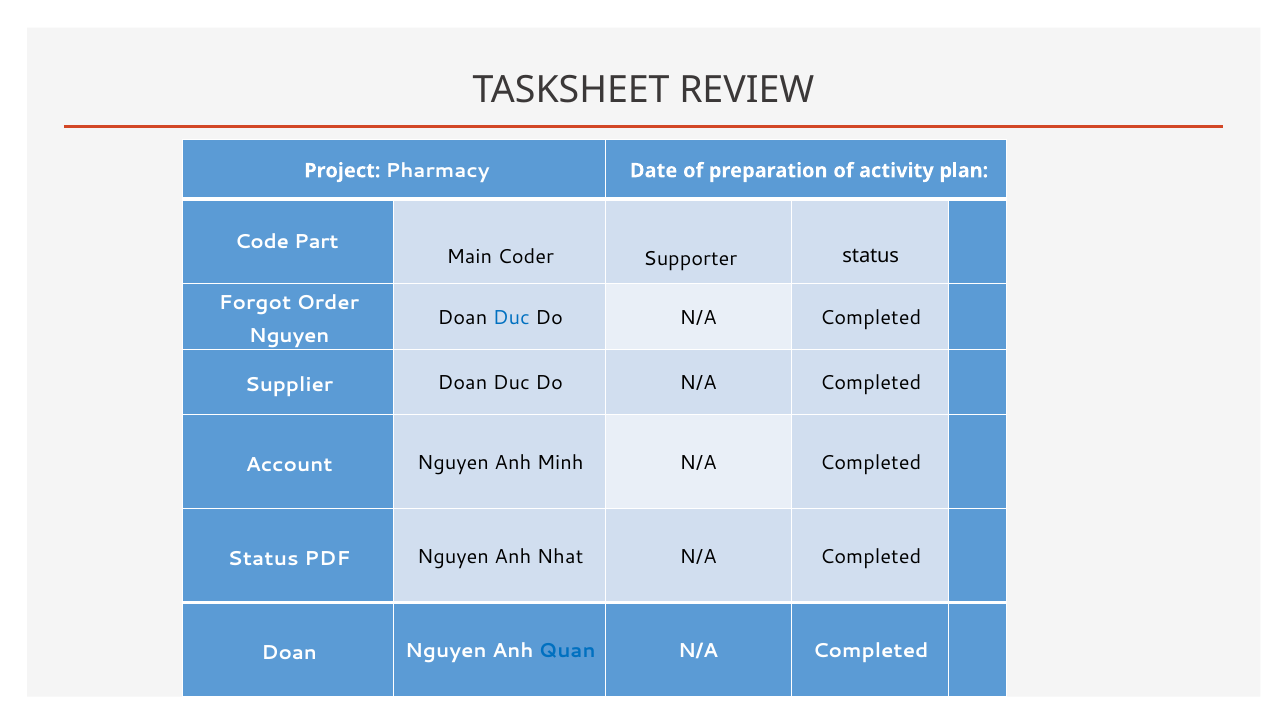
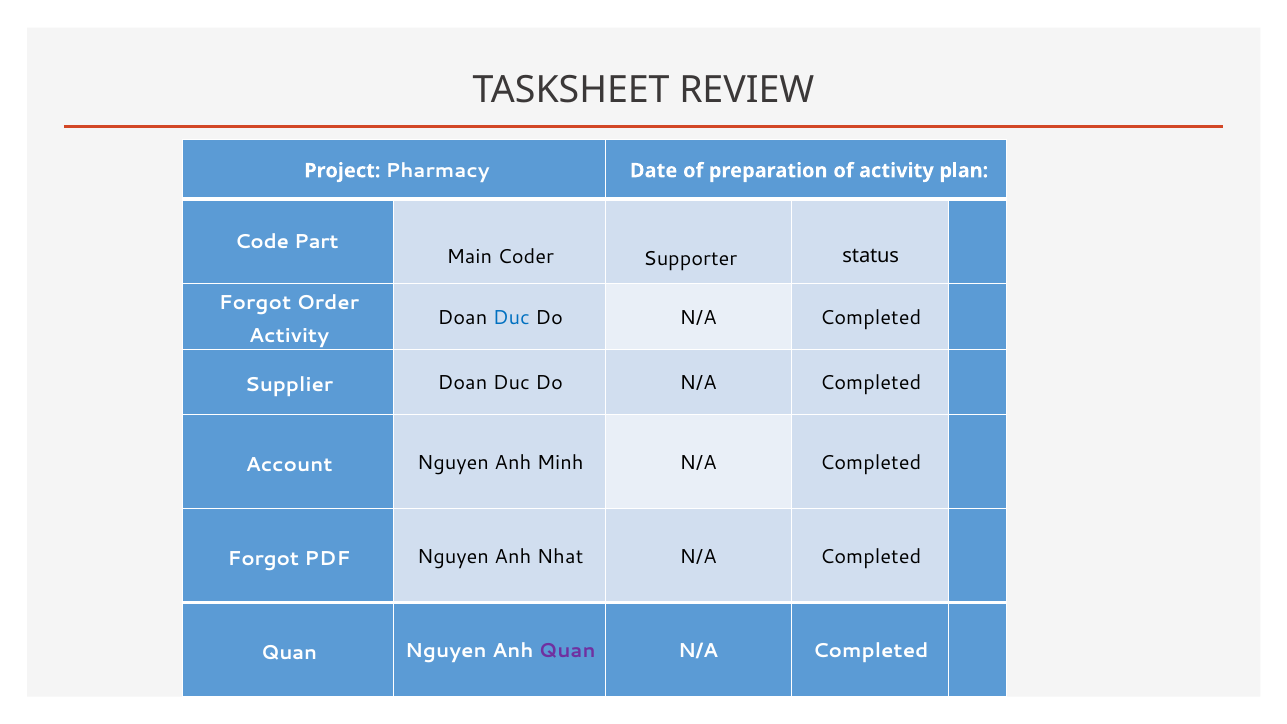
Nguyen at (289, 336): Nguyen -> Activity
Status at (263, 559): Status -> Forgot
Doan at (289, 653): Doan -> Quan
Quan at (567, 651) colour: blue -> purple
